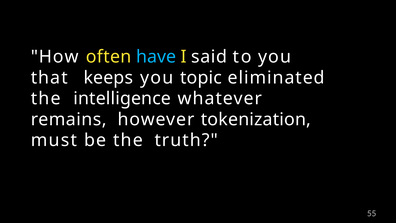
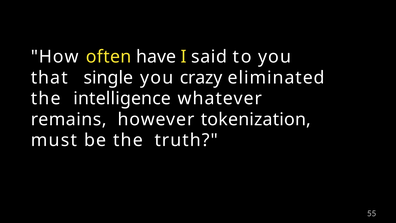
have colour: light blue -> white
keeps: keeps -> single
topic: topic -> crazy
